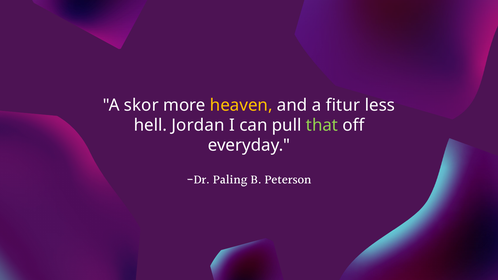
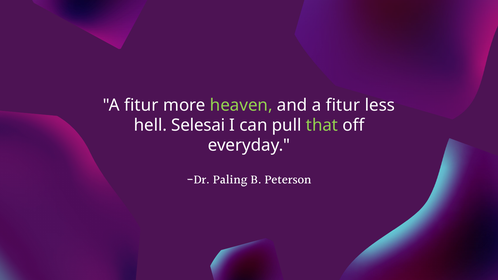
skor at (141, 105): skor -> fitur
heaven colour: yellow -> light green
Jordan: Jordan -> Selesai
